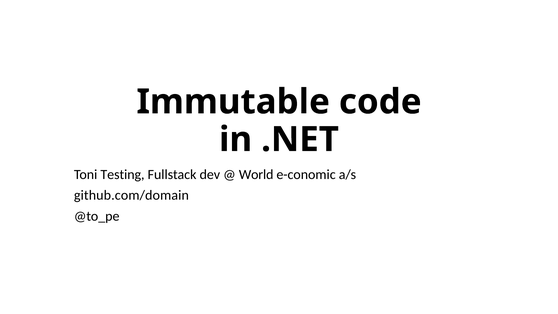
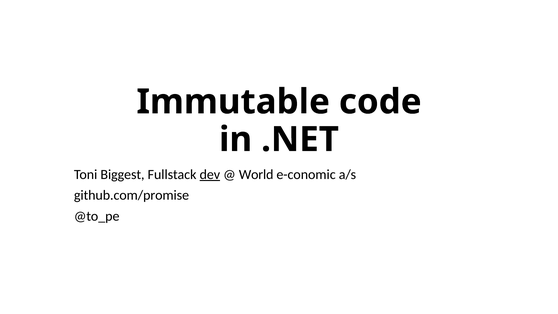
Testing: Testing -> Biggest
dev underline: none -> present
github.com/domain: github.com/domain -> github.com/promise
